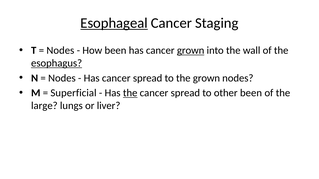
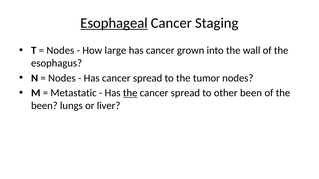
How been: been -> large
grown at (191, 51) underline: present -> none
esophagus underline: present -> none
the grown: grown -> tumor
Superficial: Superficial -> Metastatic
large at (44, 106): large -> been
